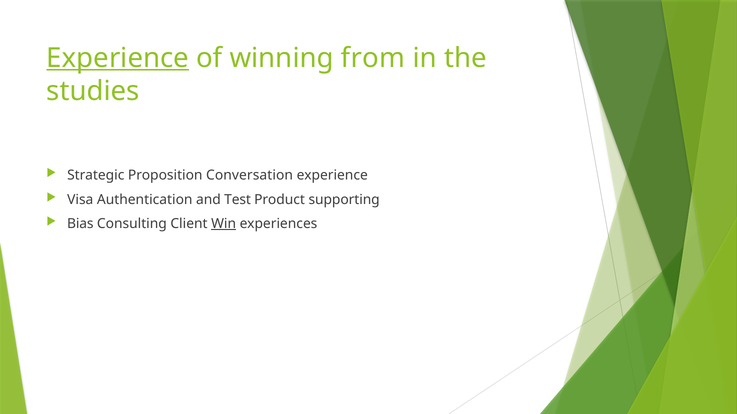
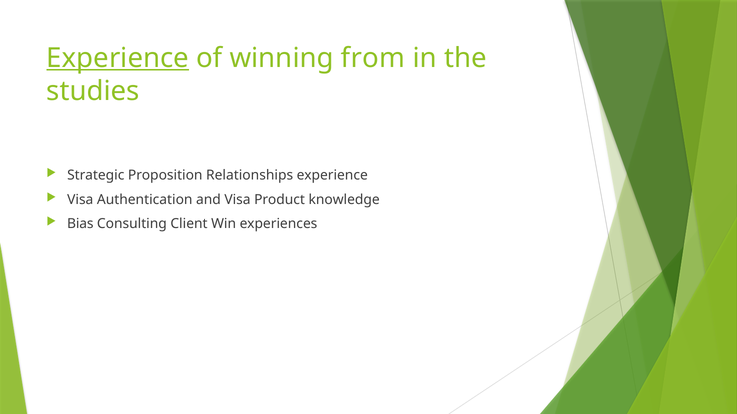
Conversation: Conversation -> Relationships
and Test: Test -> Visa
supporting: supporting -> knowledge
Win underline: present -> none
